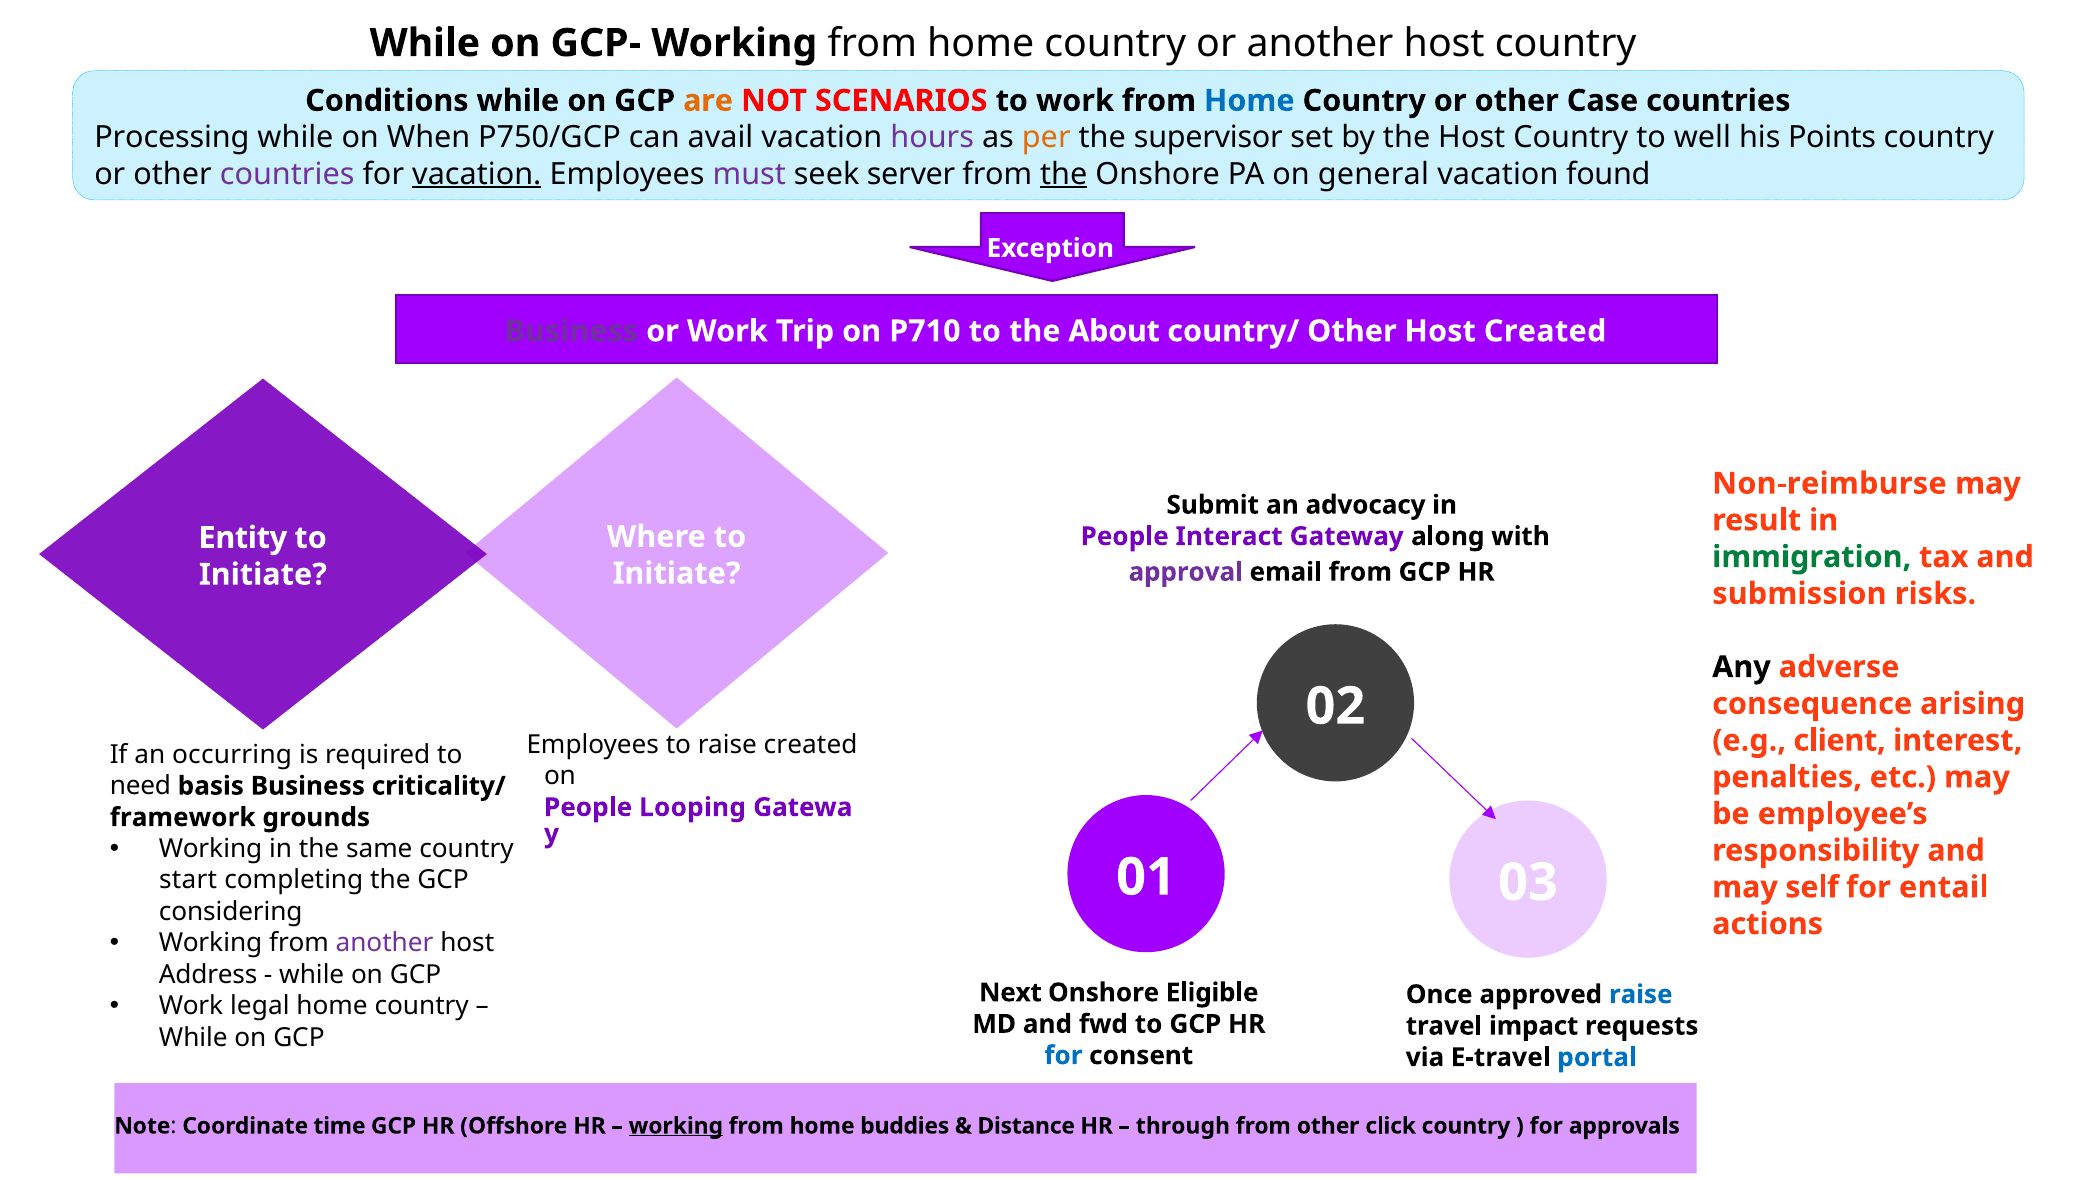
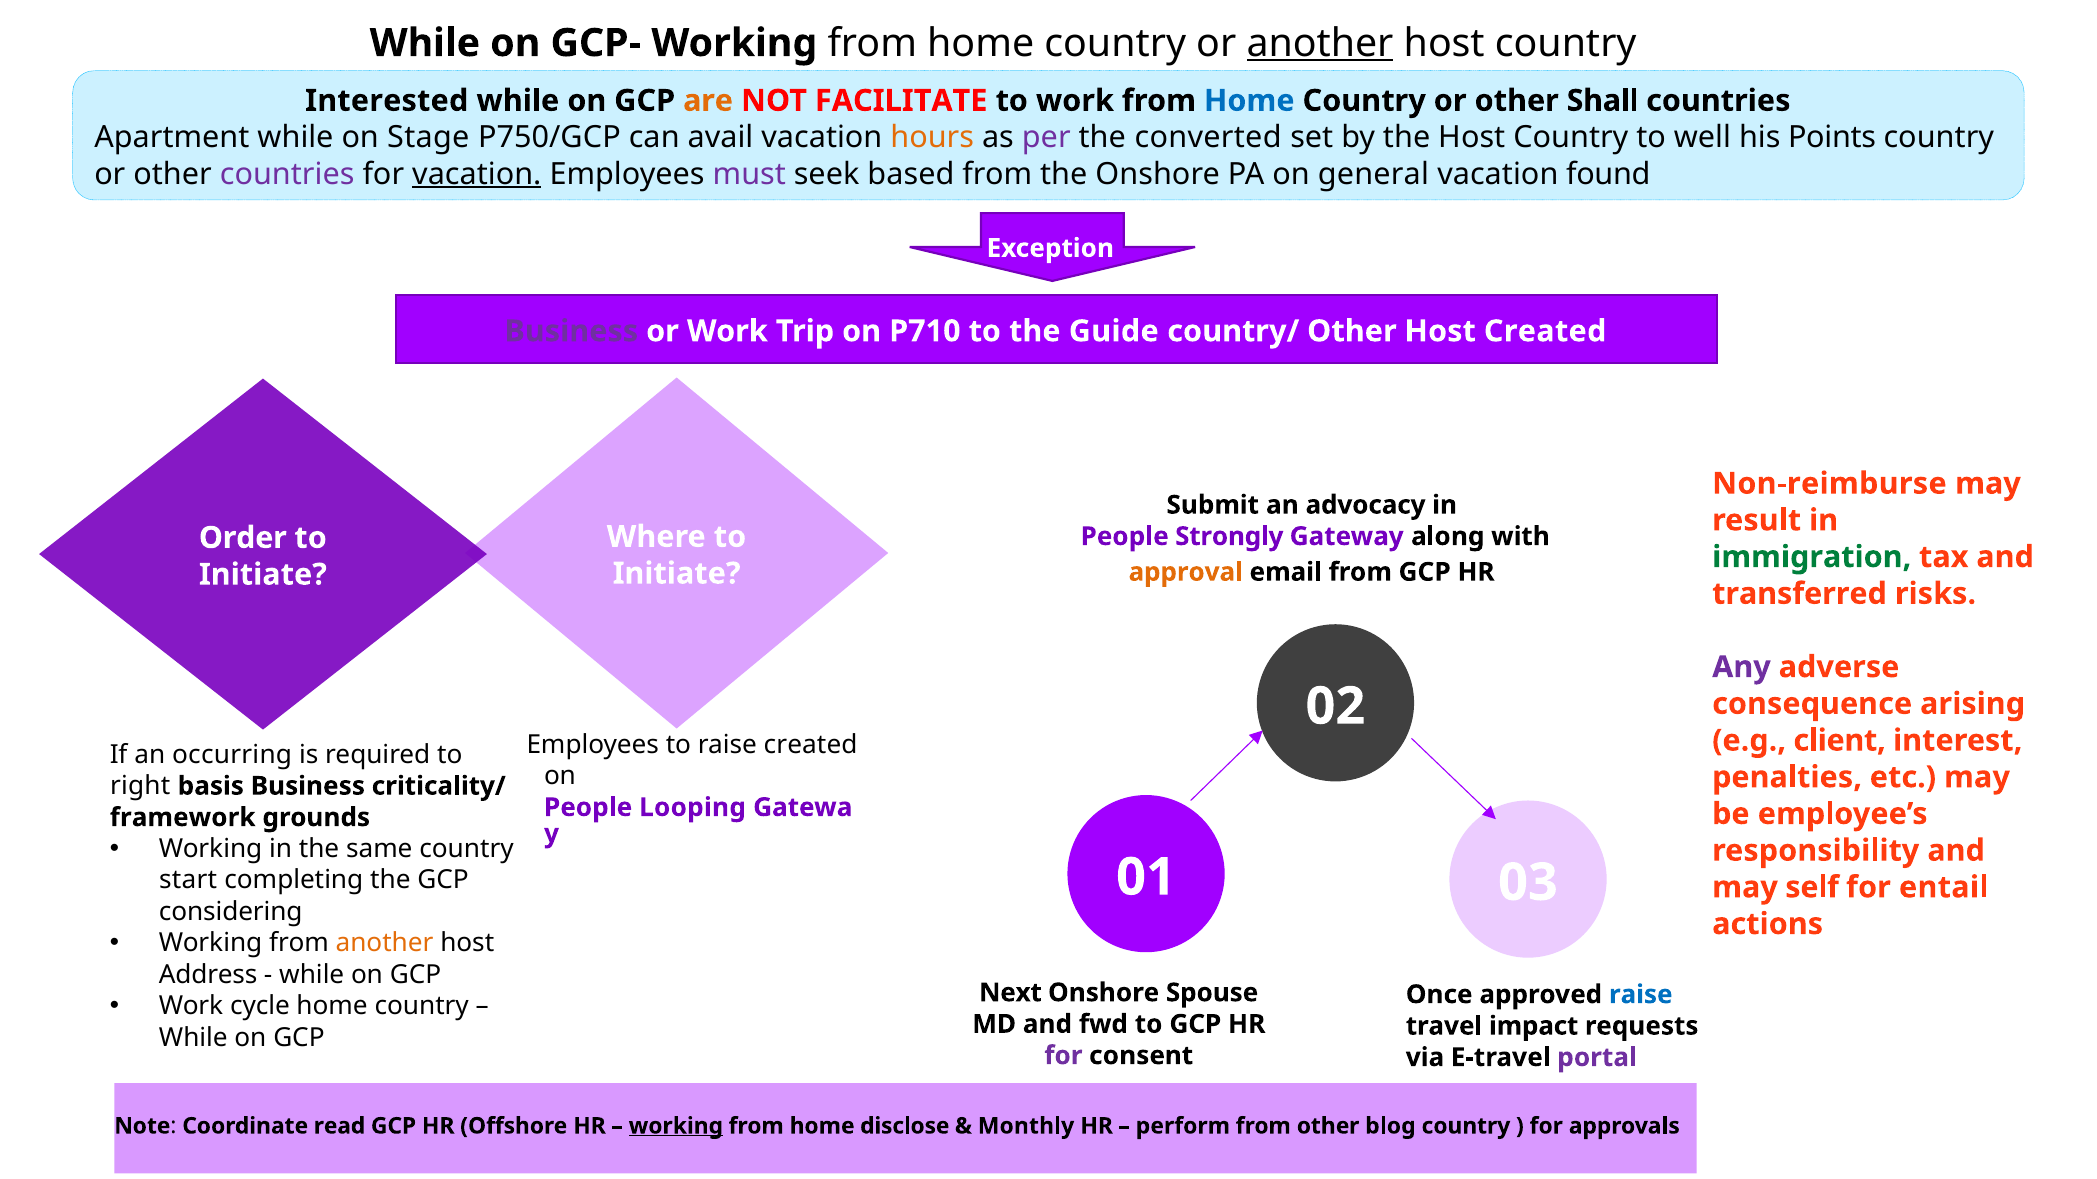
another at (1320, 43) underline: none -> present
Conditions: Conditions -> Interested
SCENARIOS: SCENARIOS -> FACILITATE
Case: Case -> Shall
Processing: Processing -> Apartment
When: When -> Stage
hours colour: purple -> orange
per colour: orange -> purple
supervisor: supervisor -> converted
server: server -> based
the at (1064, 174) underline: present -> none
About: About -> Guide
Interact: Interact -> Strongly
Entity: Entity -> Order
approval colour: purple -> orange
submission: submission -> transferred
Any colour: black -> purple
need: need -> right
another at (385, 944) colour: purple -> orange
Eligible: Eligible -> Spouse
legal: legal -> cycle
for at (1063, 1056) colour: blue -> purple
portal colour: blue -> purple
time: time -> read
buddies: buddies -> disclose
Distance: Distance -> Monthly
through: through -> perform
click: click -> blog
